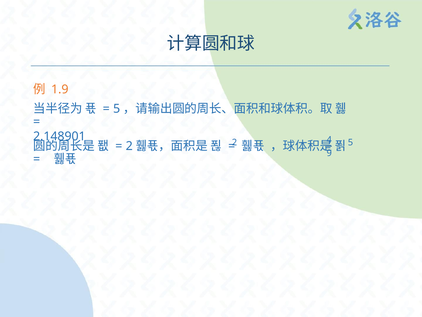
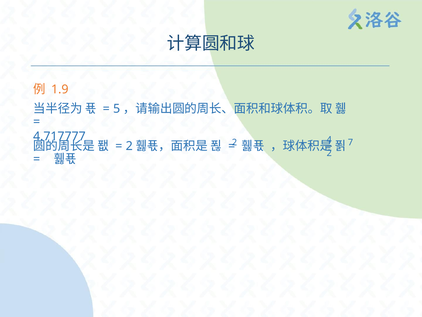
2.148901: 2.148901 -> 4.717777
5 at (351, 142): 5 -> 7
9 at (329, 153): 9 -> 2
